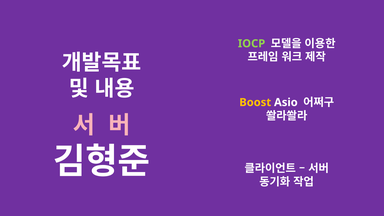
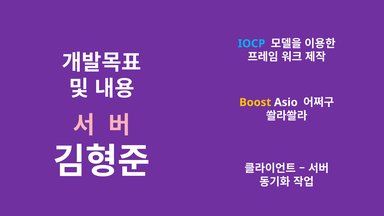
IOCP colour: light green -> light blue
